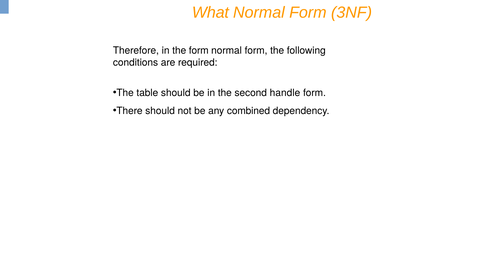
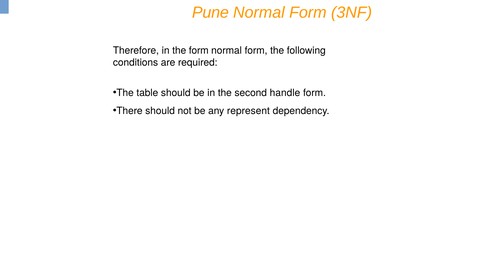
What: What -> Pune
combined: combined -> represent
